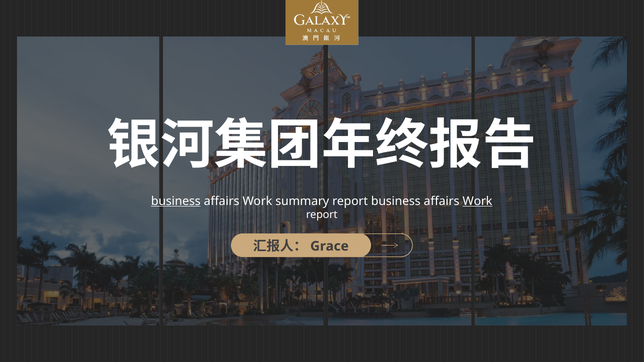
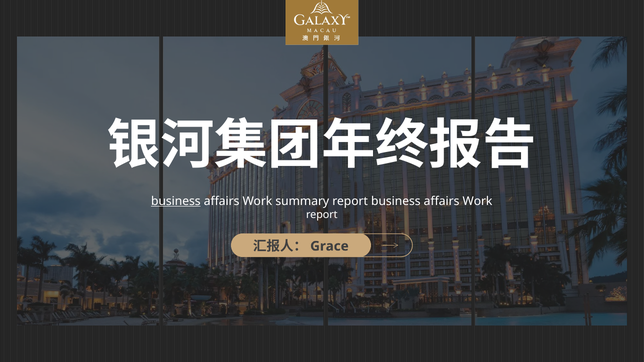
Work at (477, 201) underline: present -> none
